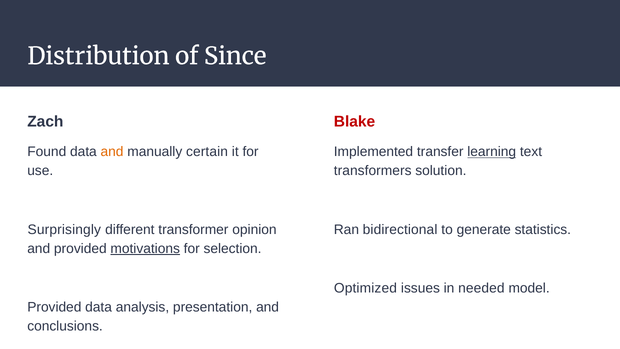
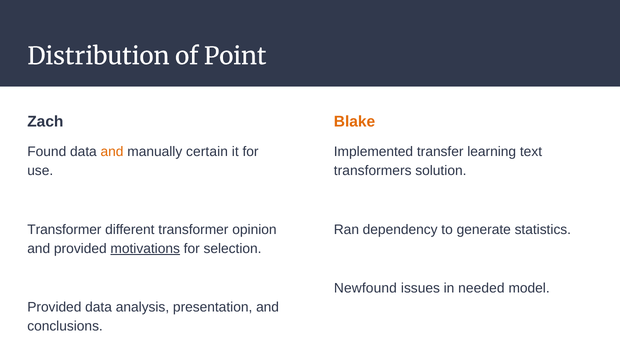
Since: Since -> Point
Blake colour: red -> orange
learning underline: present -> none
Surprisingly at (64, 229): Surprisingly -> Transformer
bidirectional: bidirectional -> dependency
Optimized: Optimized -> Newfound
